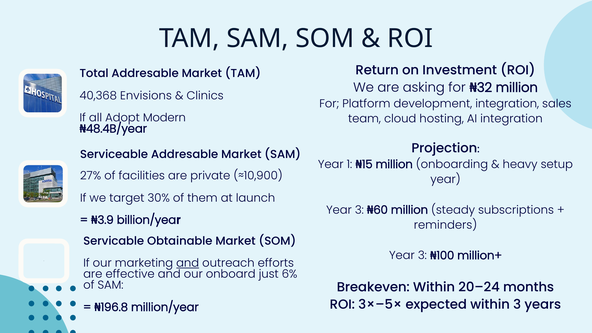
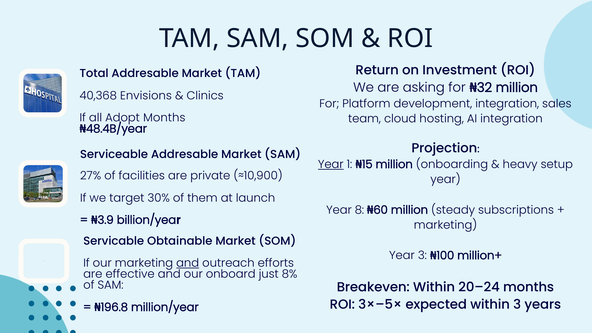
Adopt Modern: Modern -> Months
Year at (331, 164) underline: none -> present
3 at (359, 210): 3 -> 8
reminders at (445, 225): reminders -> marketing
6%: 6% -> 8%
